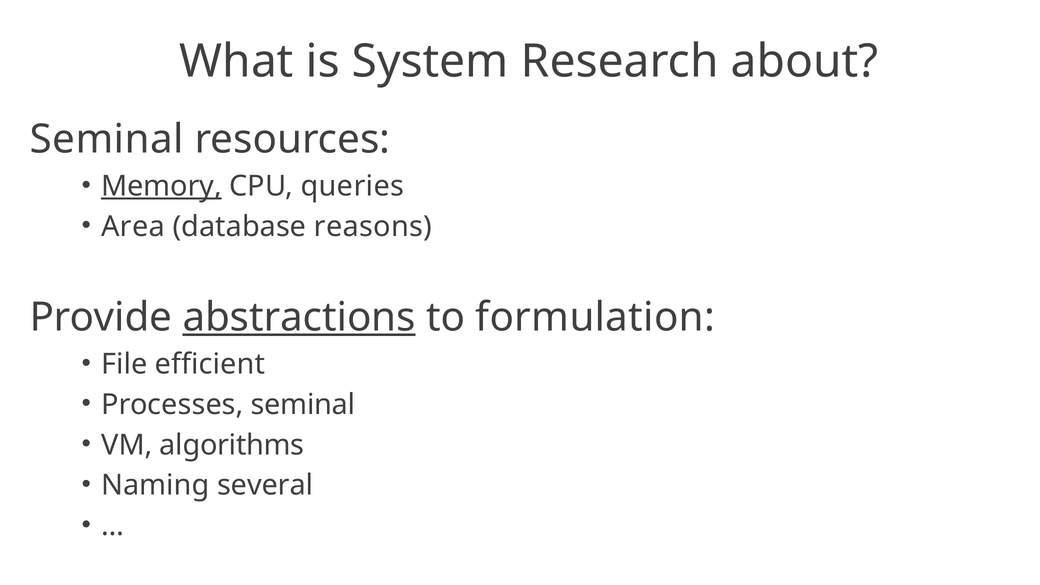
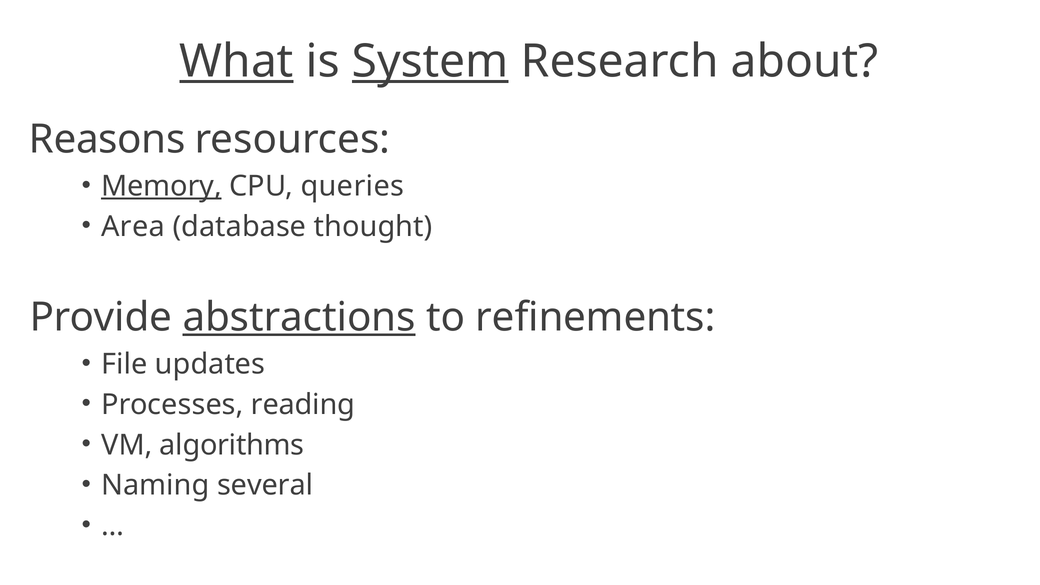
What underline: none -> present
System underline: none -> present
Seminal at (107, 139): Seminal -> Reasons
reasons: reasons -> thought
formulation: formulation -> refinements
efficient: efficient -> updates
Processes seminal: seminal -> reading
